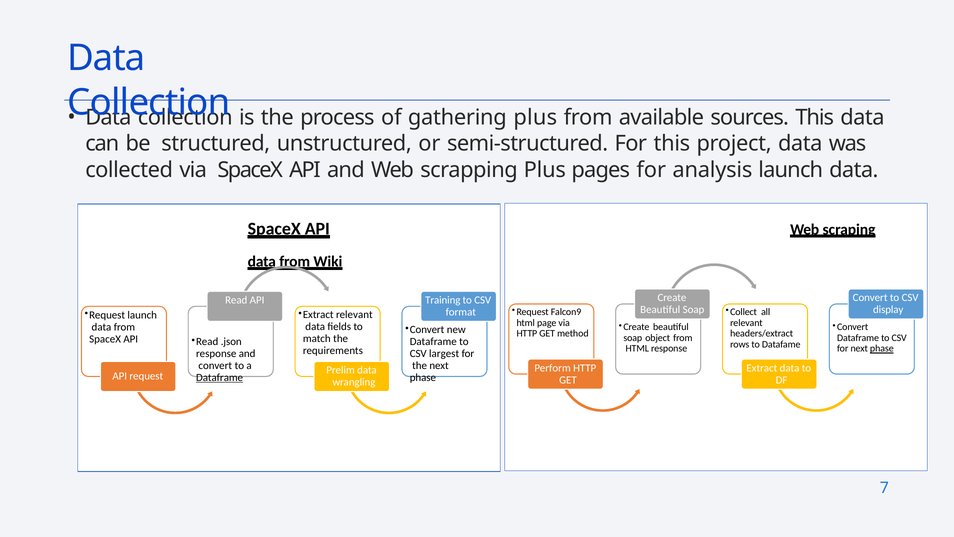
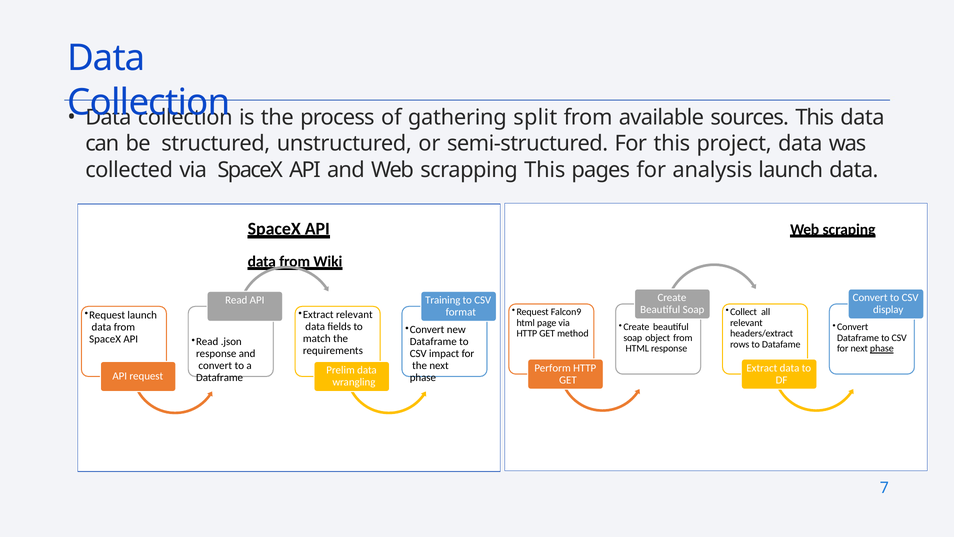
gathering plus: plus -> split
scrapping Plus: Plus -> This
largest: largest -> impact
Dataframe at (220, 377) underline: present -> none
